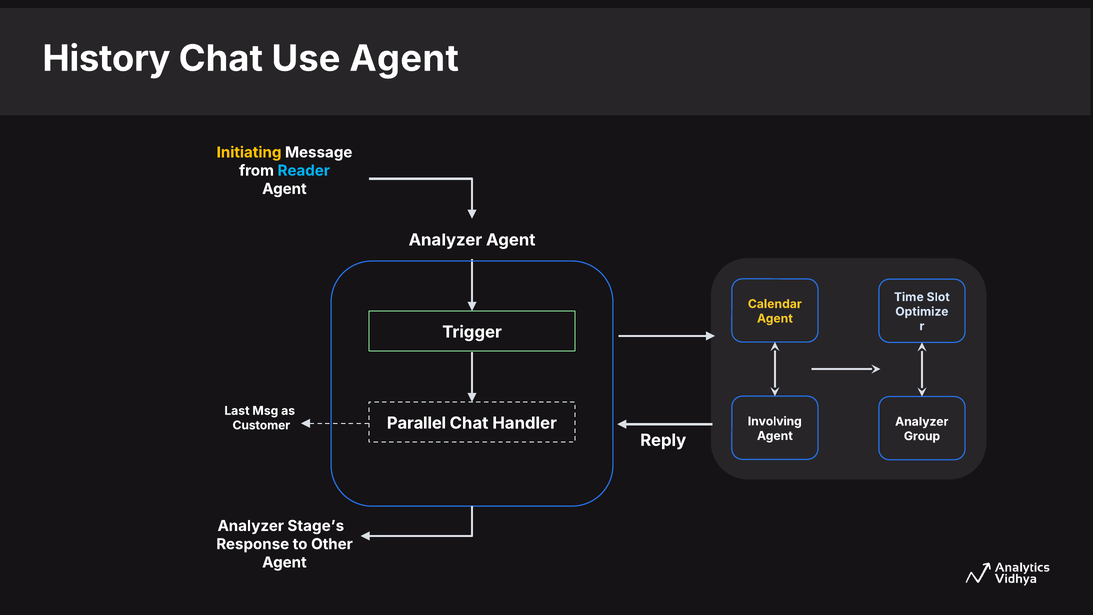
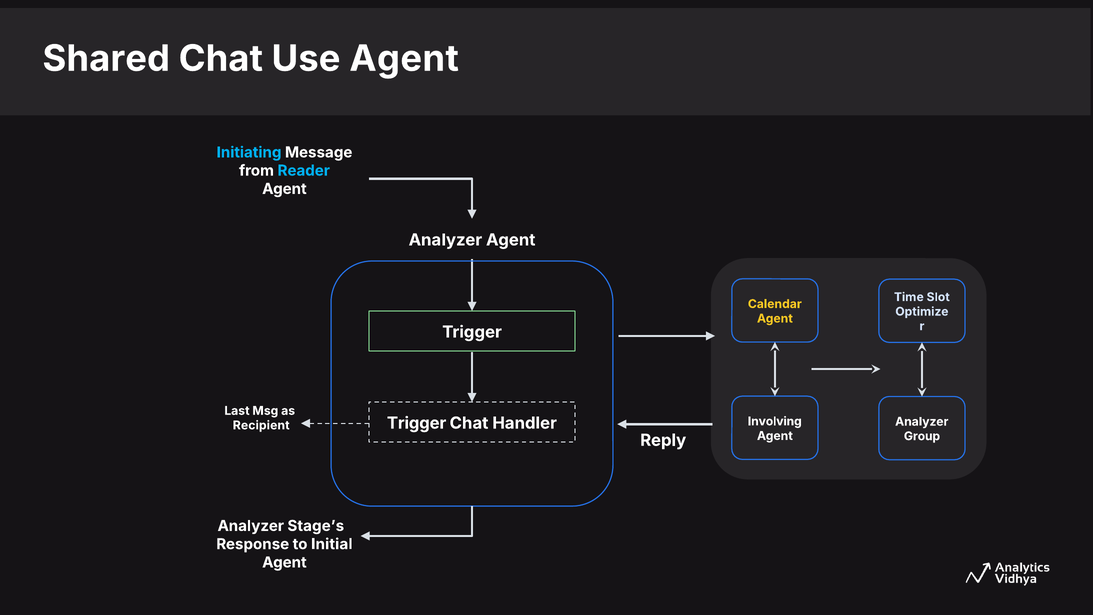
History: History -> Shared
Initiating colour: yellow -> light blue
Parallel at (417, 423): Parallel -> Trigger
Customer: Customer -> Recipient
Other: Other -> Initial
